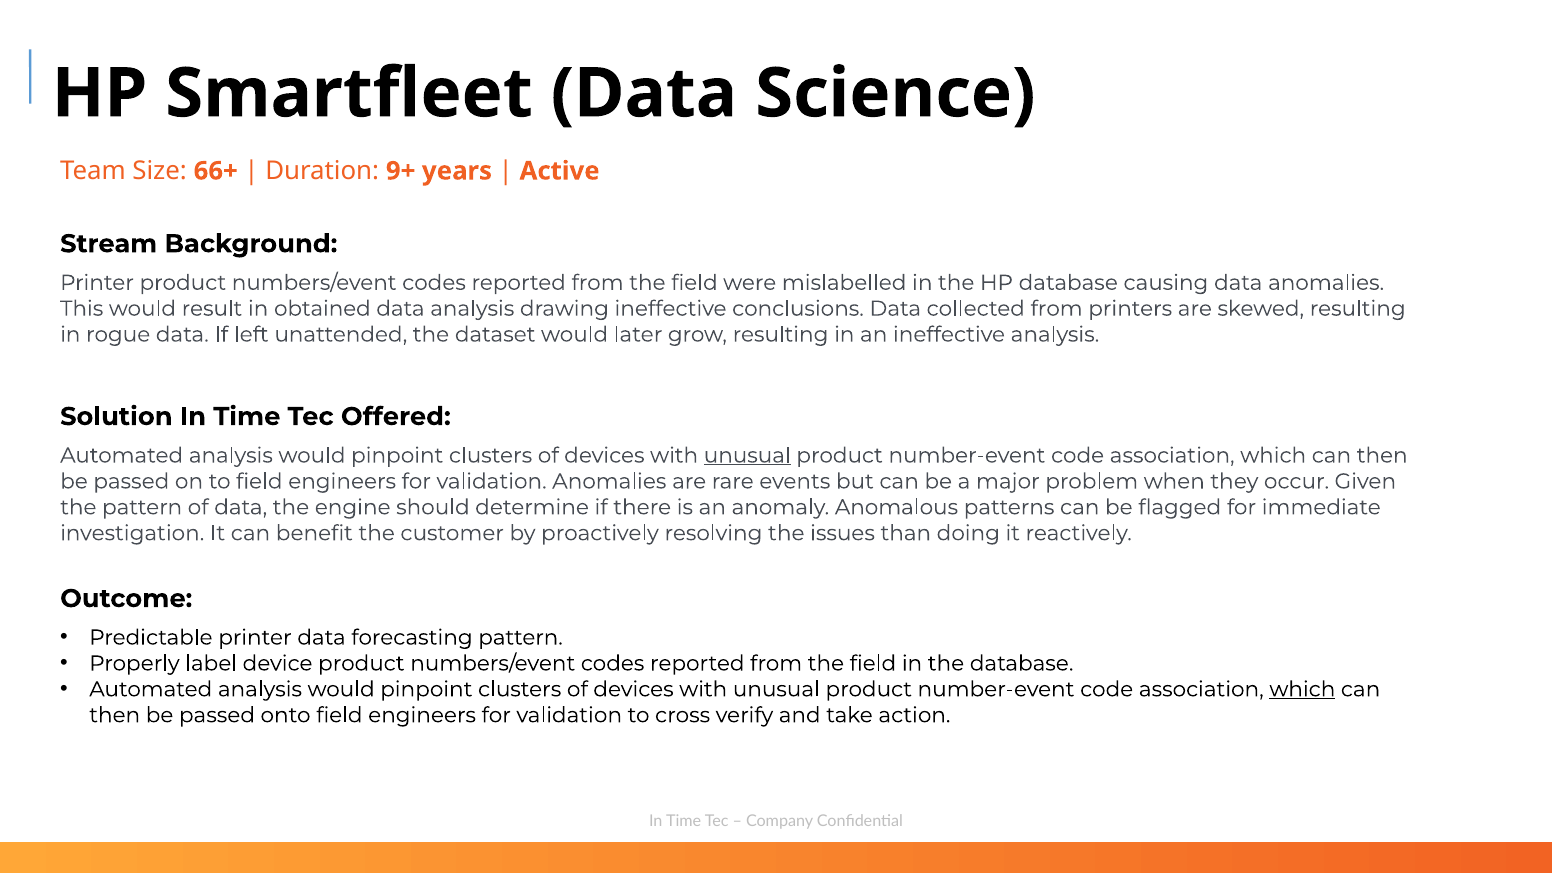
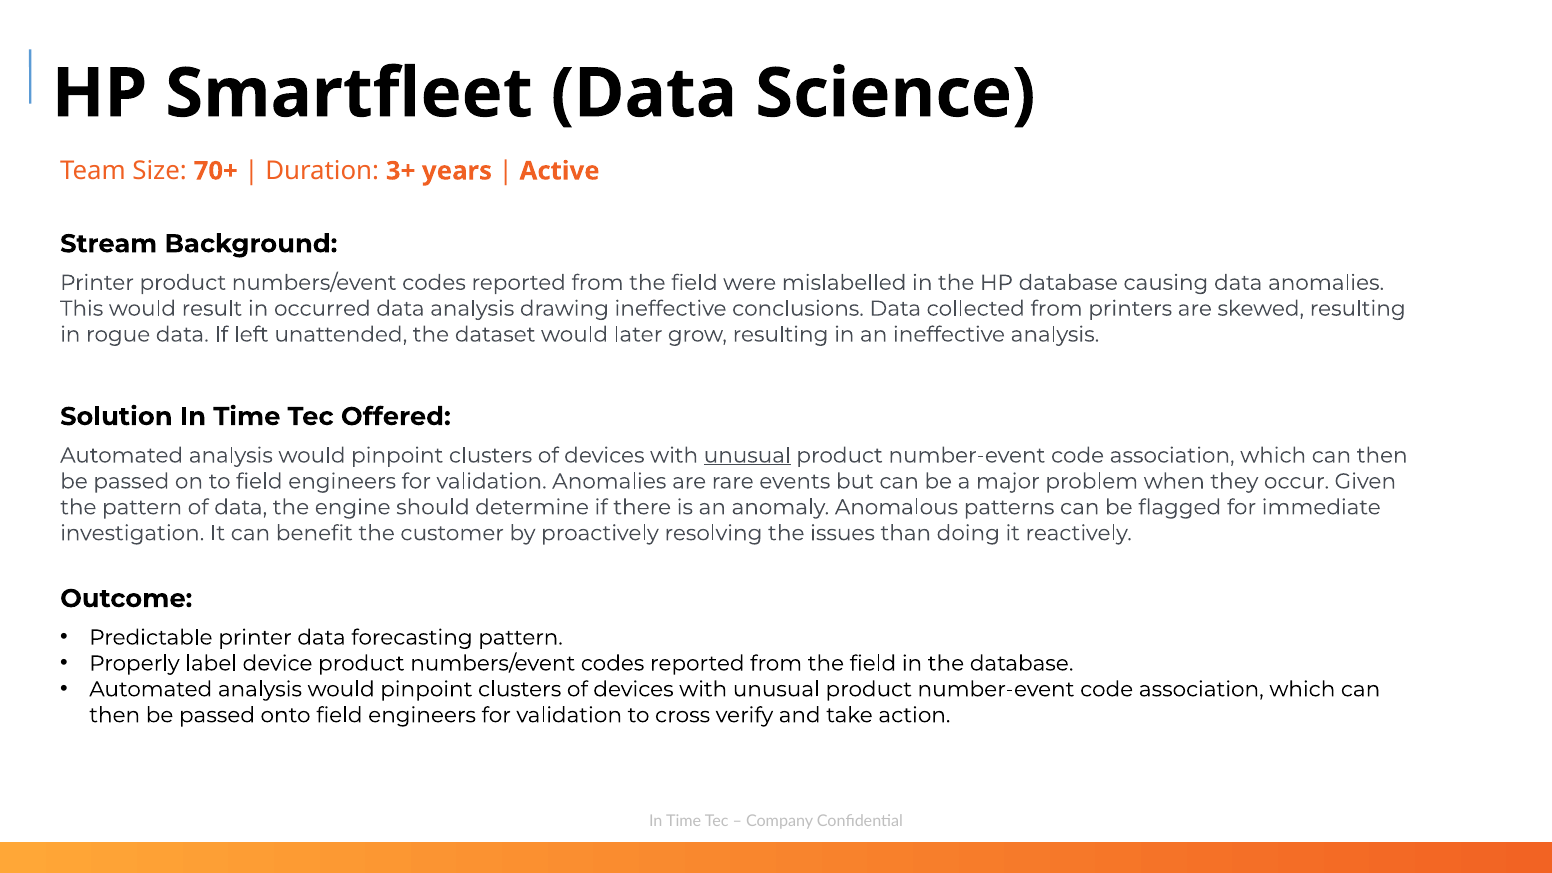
66+: 66+ -> 70+
9+: 9+ -> 3+
obtained: obtained -> occurred
which at (1302, 689) underline: present -> none
